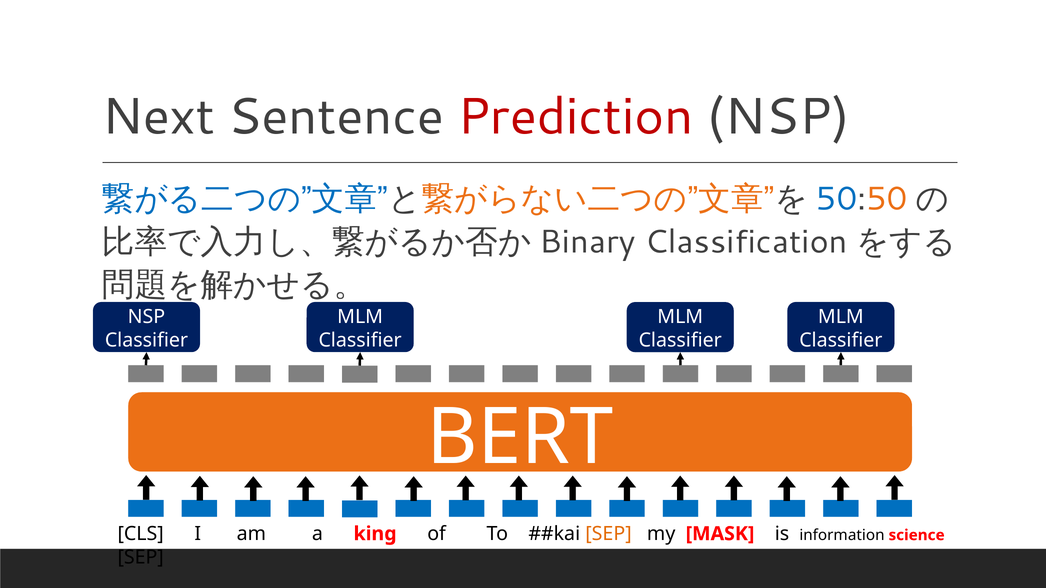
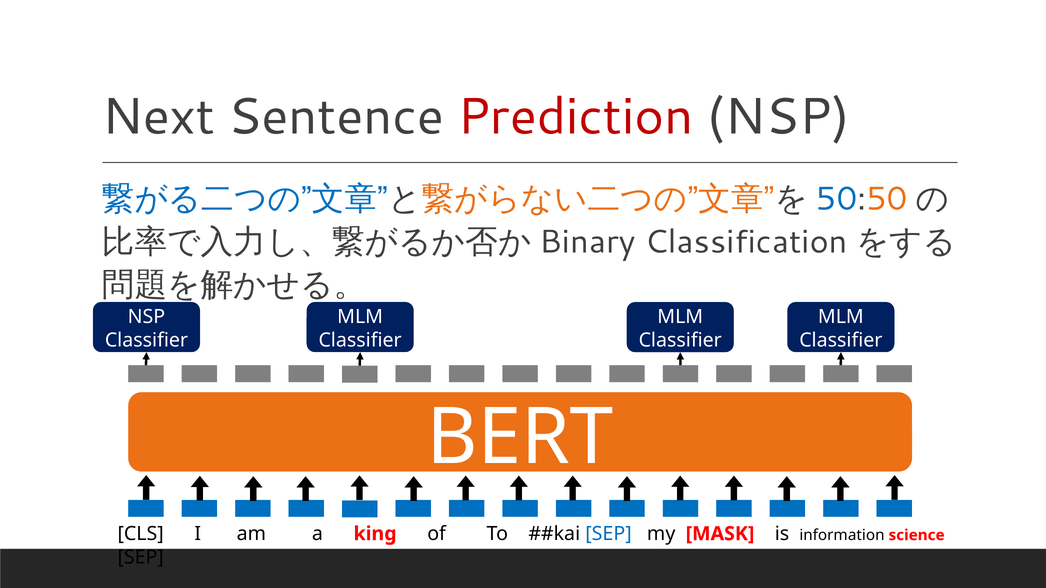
SEP at (608, 534) colour: orange -> blue
